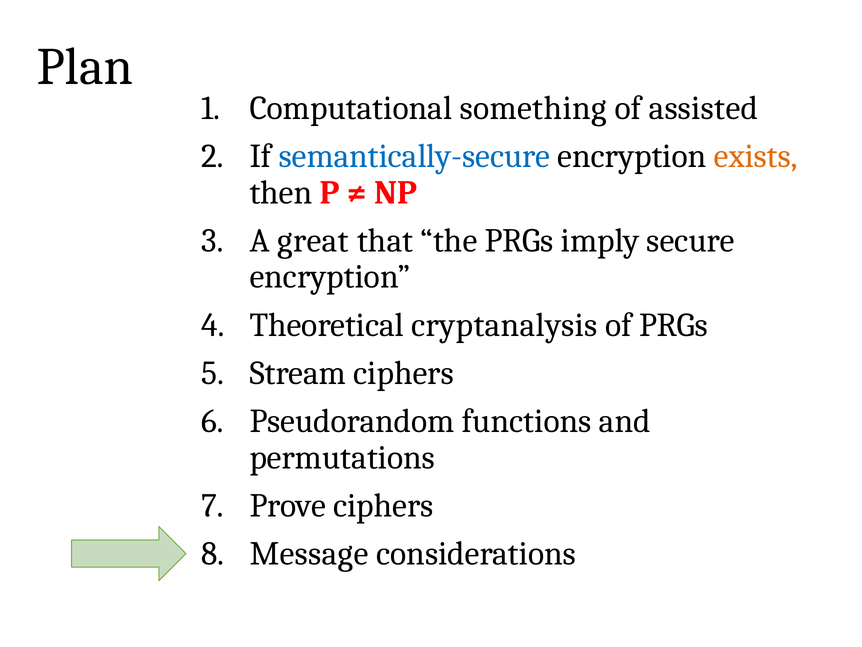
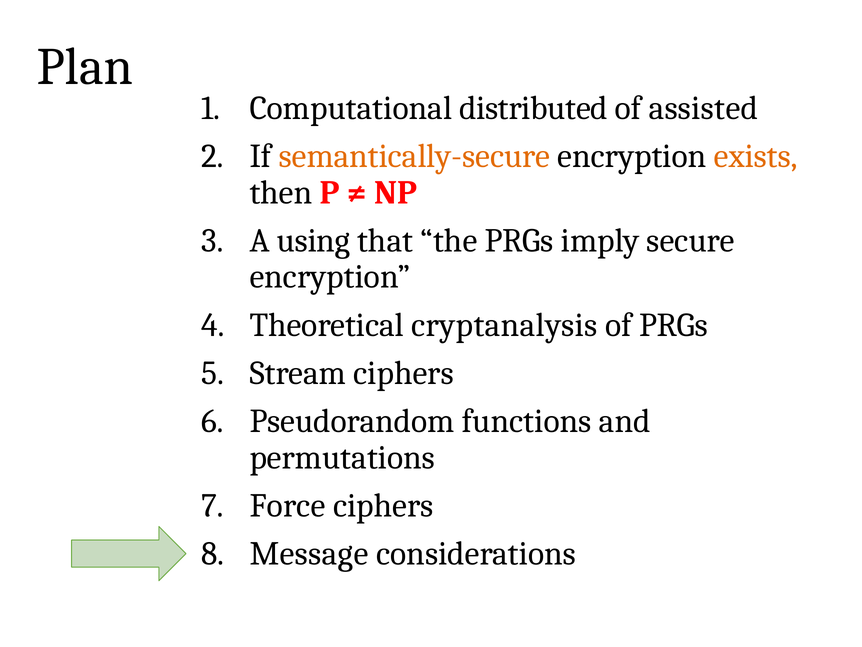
something: something -> distributed
semantically-secure colour: blue -> orange
great: great -> using
Prove: Prove -> Force
